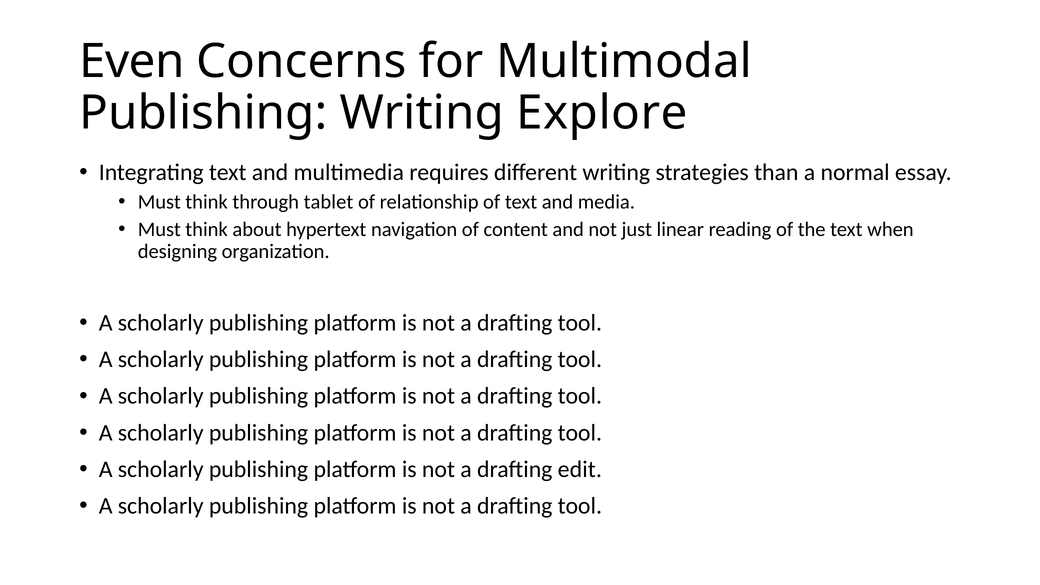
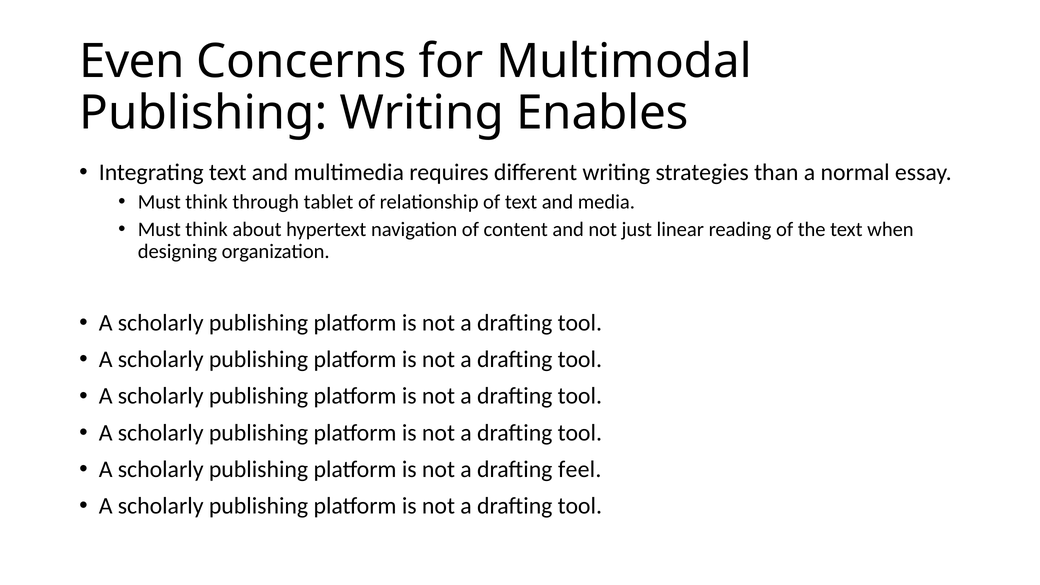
Explore: Explore -> Enables
edit: edit -> feel
